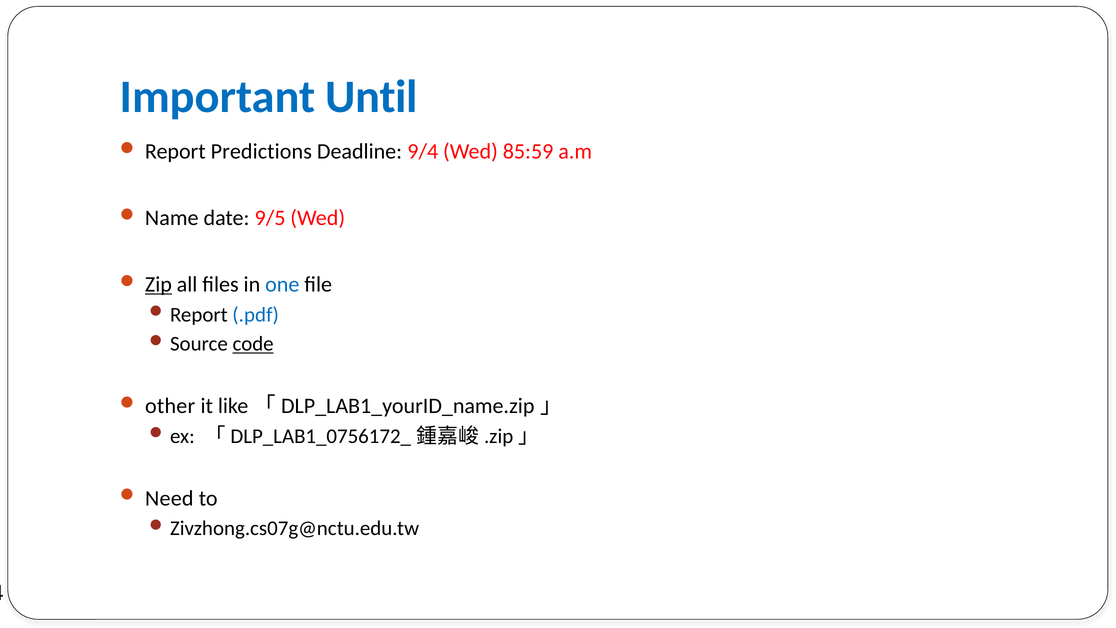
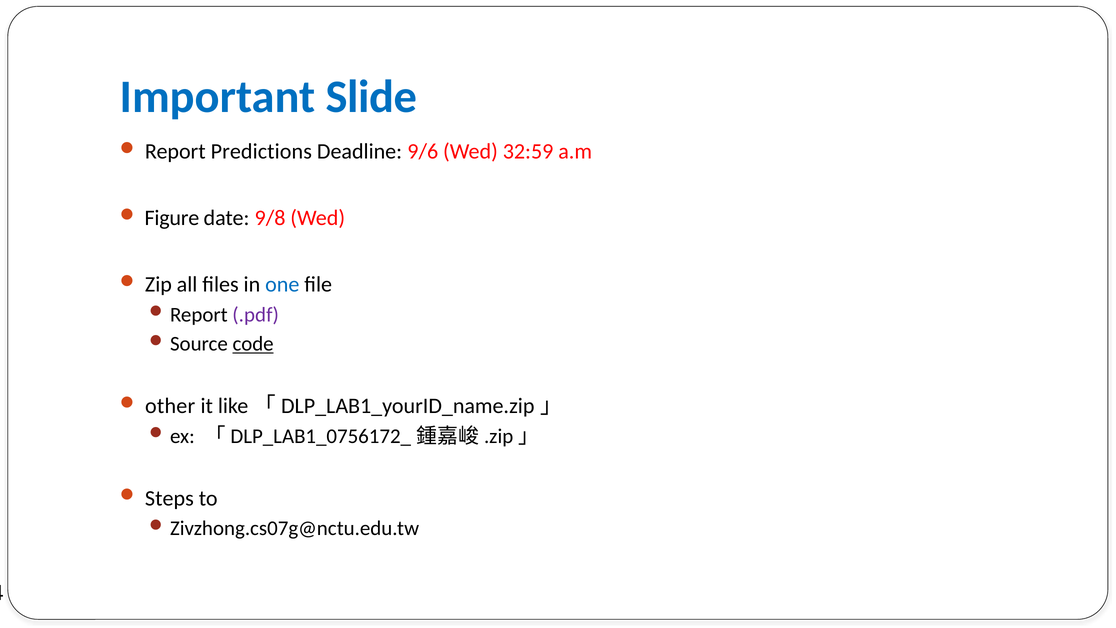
Until: Until -> Slide
9/4: 9/4 -> 9/6
85:59: 85:59 -> 32:59
Name: Name -> Figure
9/5: 9/5 -> 9/8
Zip underline: present -> none
.pdf colour: blue -> purple
Need: Need -> Steps
